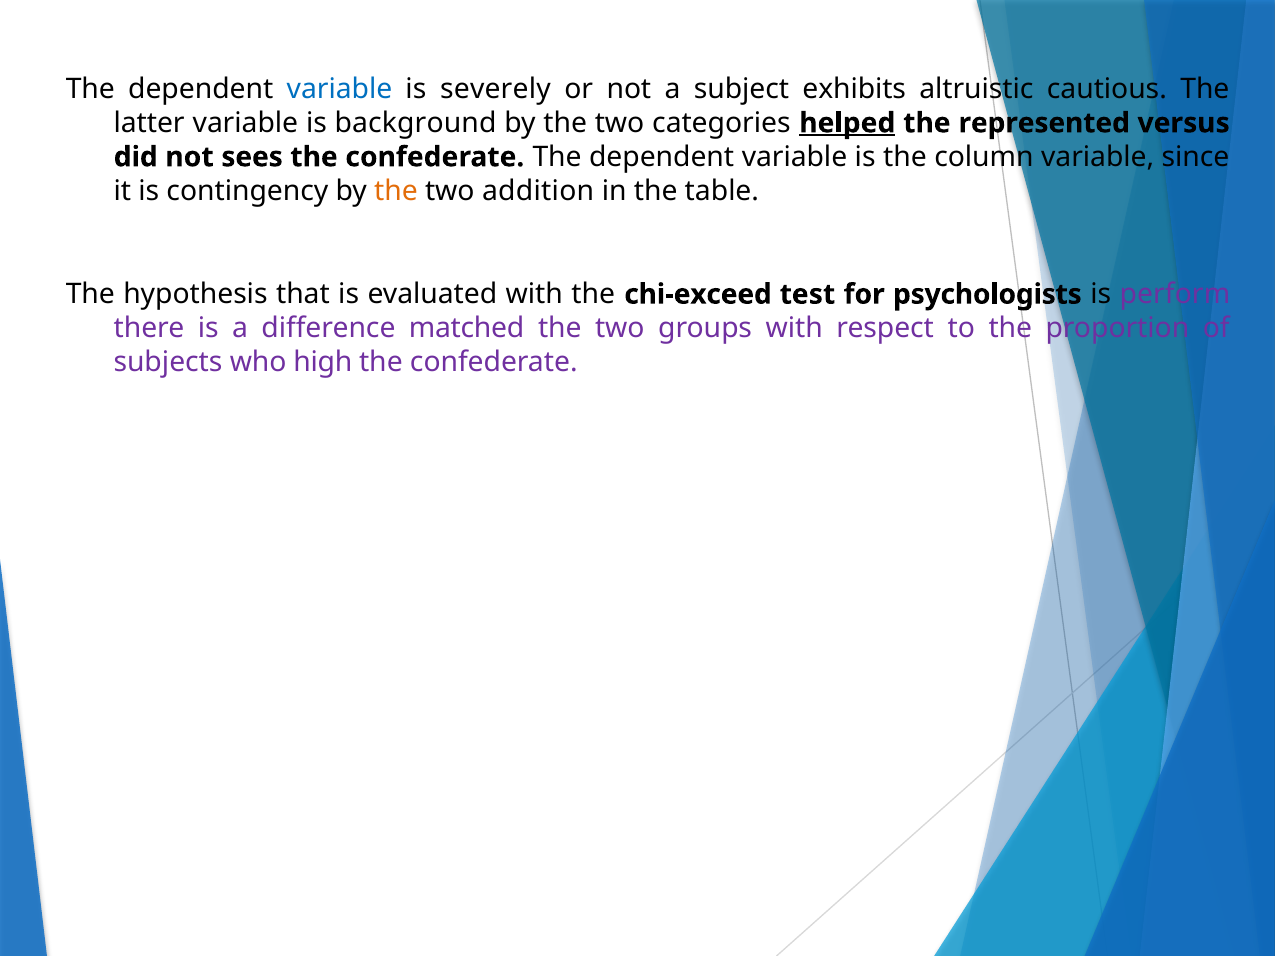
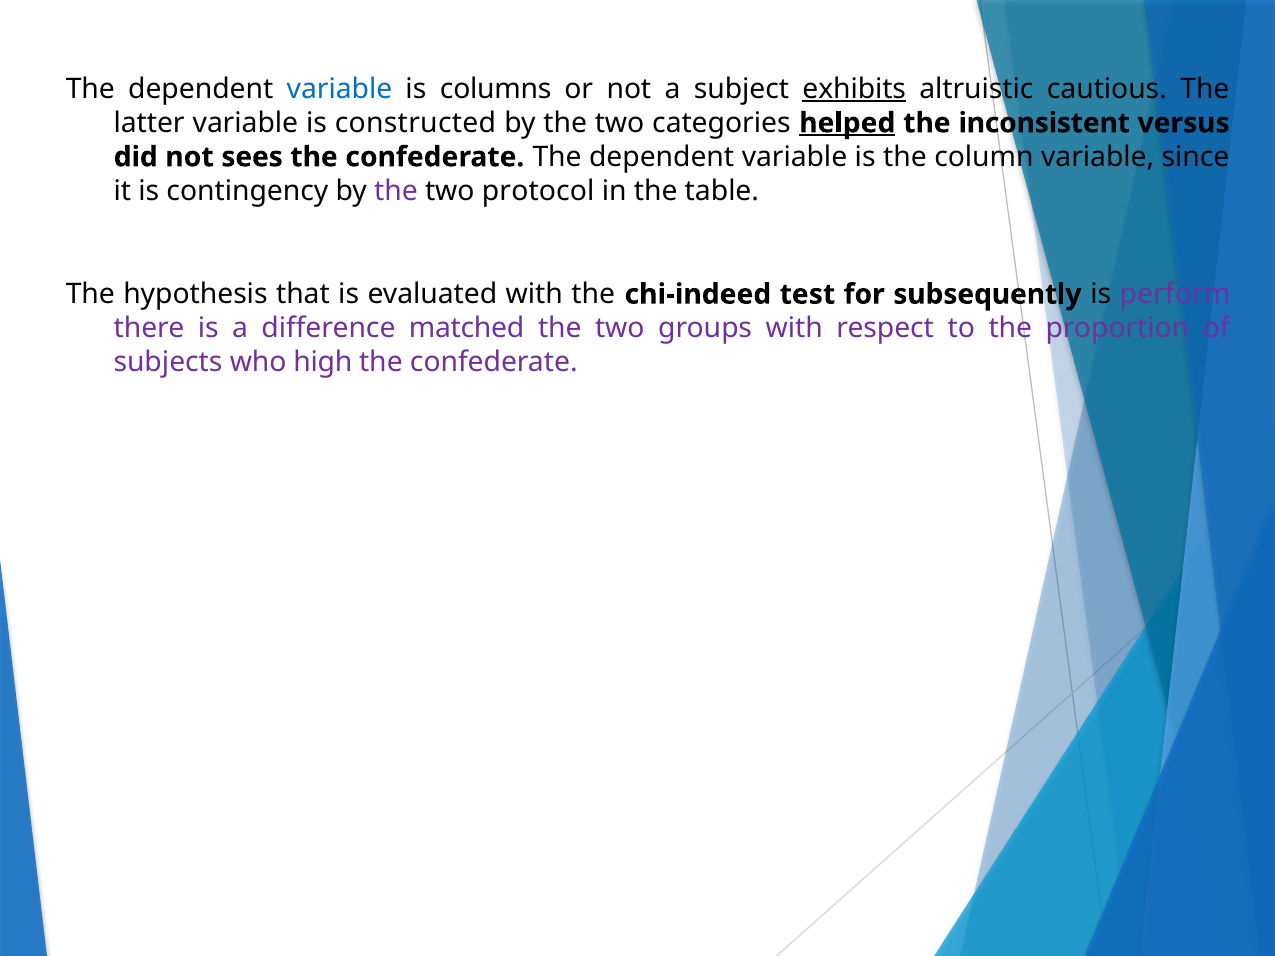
severely: severely -> columns
exhibits underline: none -> present
background: background -> constructed
represented: represented -> inconsistent
the at (396, 191) colour: orange -> purple
addition: addition -> protocol
chi-exceed: chi-exceed -> chi-indeed
psychologists: psychologists -> subsequently
